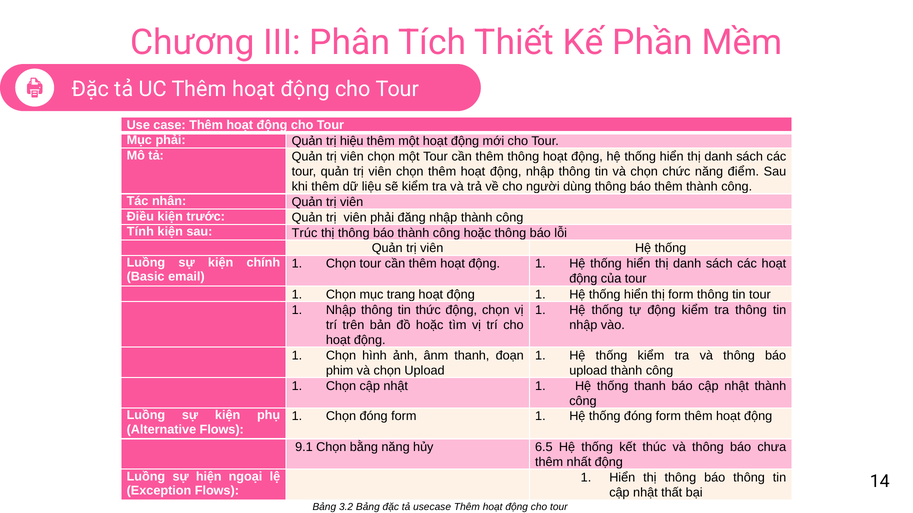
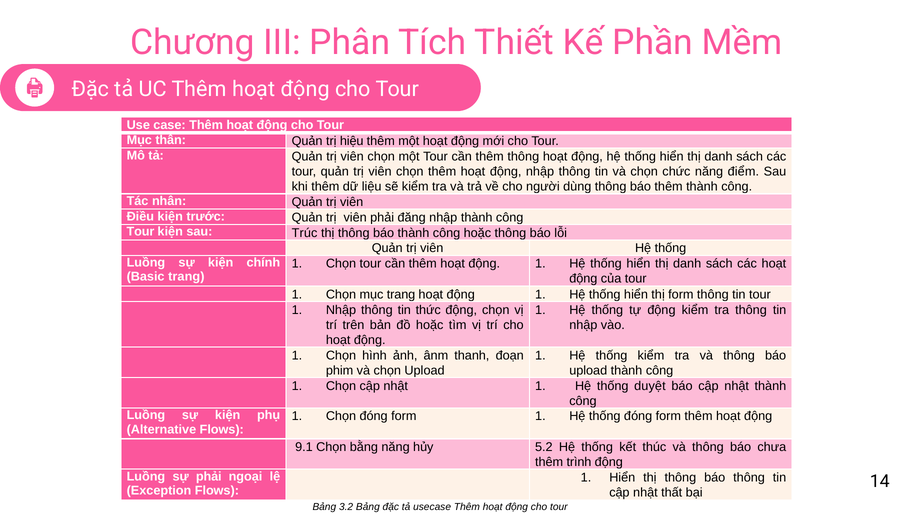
Mục phải: phải -> thân
Tính at (140, 232): Tính -> Tour
Basic email: email -> trang
thống thanh: thanh -> duyệt
6.5: 6.5 -> 5.2
nhất: nhất -> trình
sự hiện: hiện -> phải
